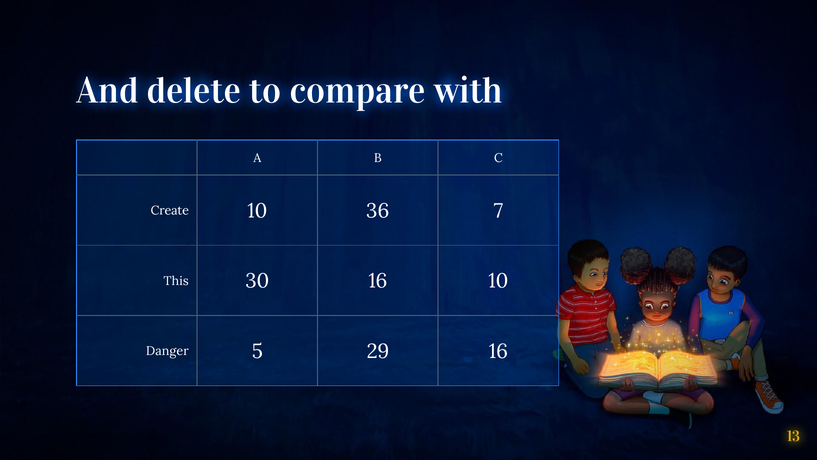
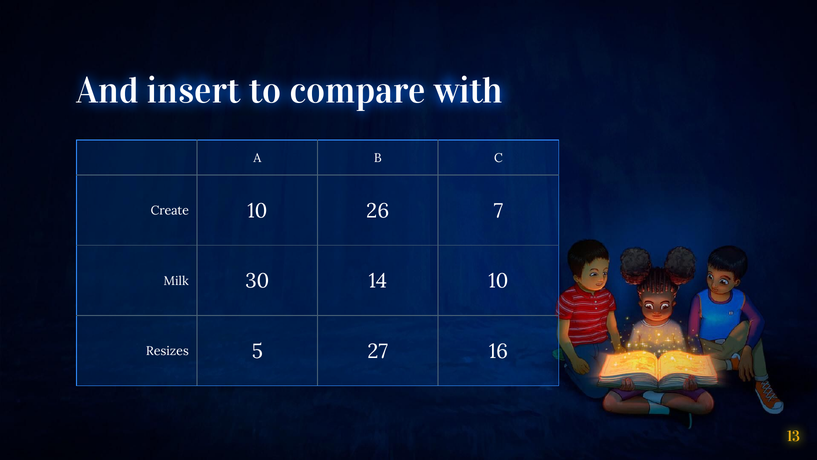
delete: delete -> insert
36: 36 -> 26
This: This -> Milk
30 16: 16 -> 14
Danger: Danger -> Resizes
29: 29 -> 27
